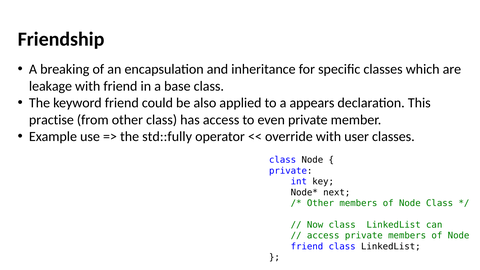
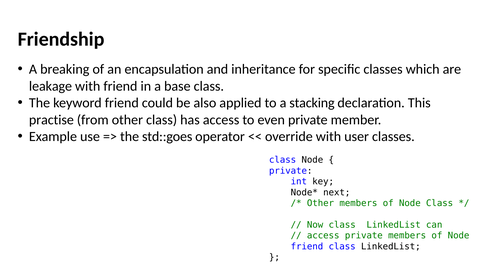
appears: appears -> stacking
std::fully: std::fully -> std::goes
